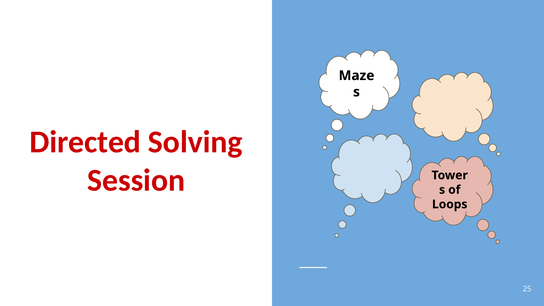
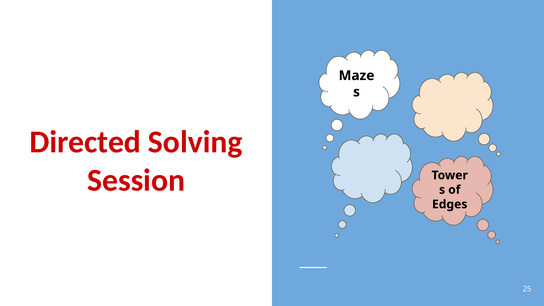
Loops: Loops -> Edges
